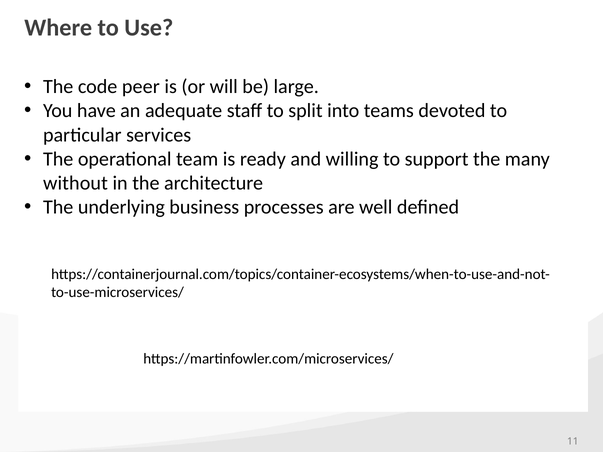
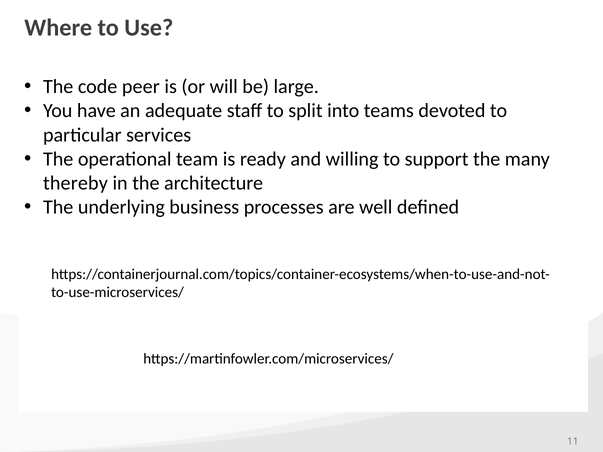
without: without -> thereby
